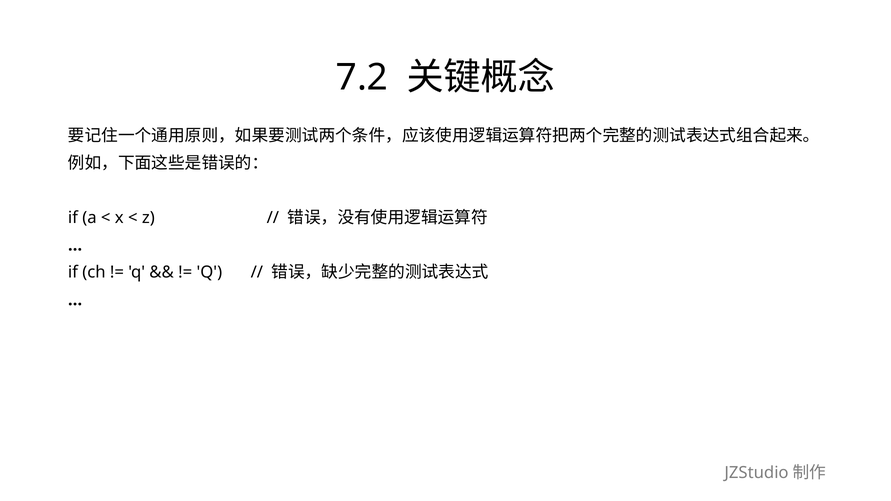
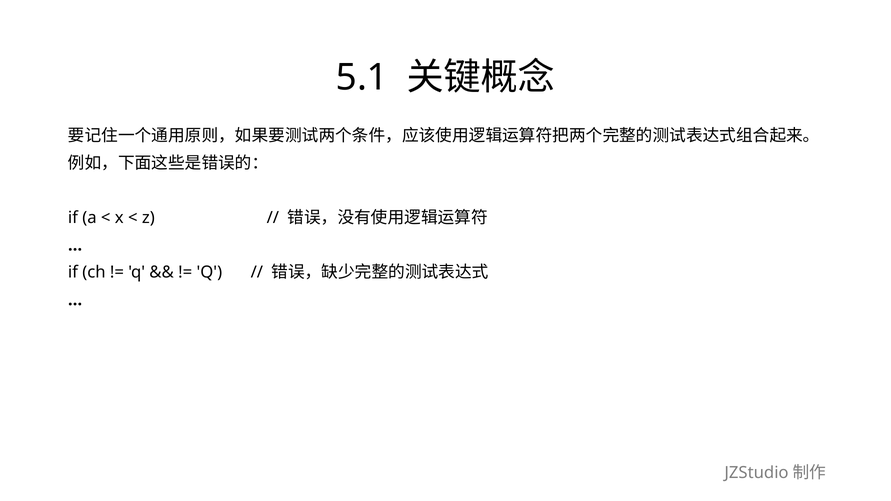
7.2: 7.2 -> 5.1
